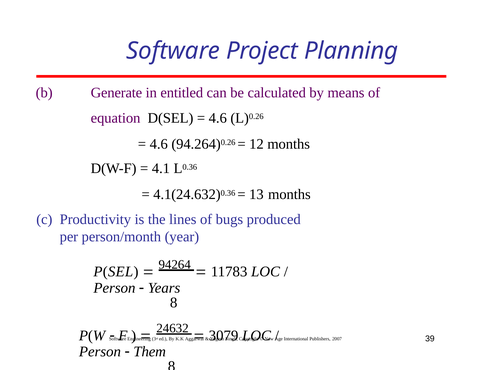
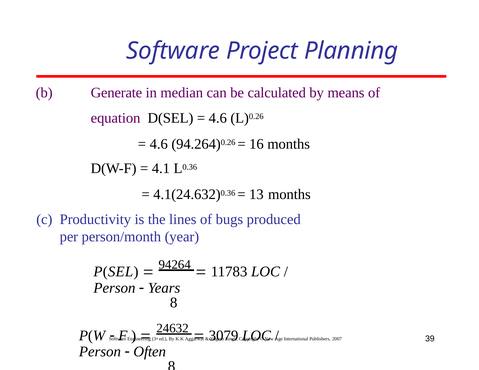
entitled: entitled -> median
12: 12 -> 16
Them: Them -> Often
